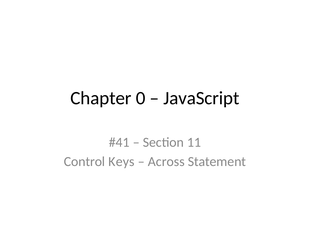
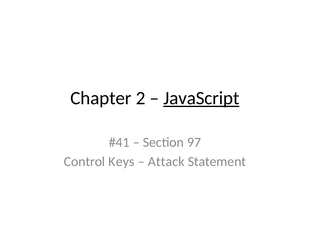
0: 0 -> 2
JavaScript underline: none -> present
11: 11 -> 97
Across: Across -> Attack
